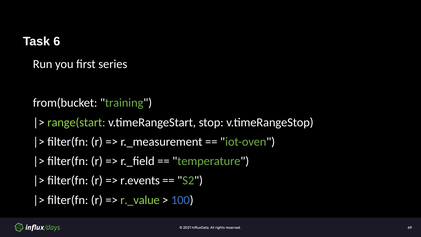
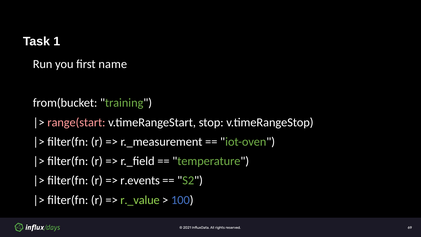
6: 6 -> 1
series: series -> name
range(start colour: light green -> pink
